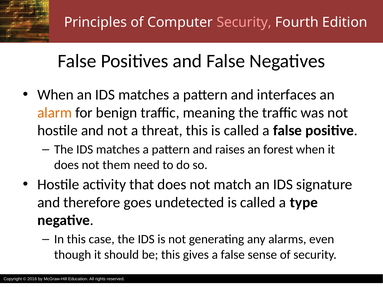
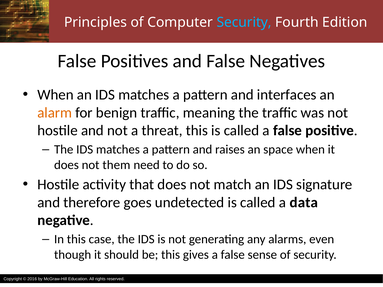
Security at (244, 22) colour: pink -> light blue
forest: forest -> space
type: type -> data
